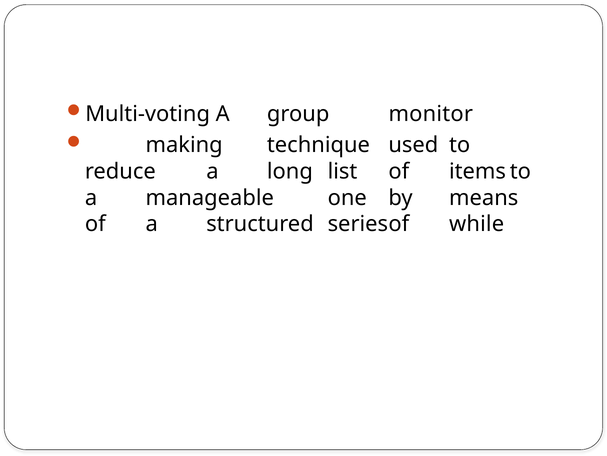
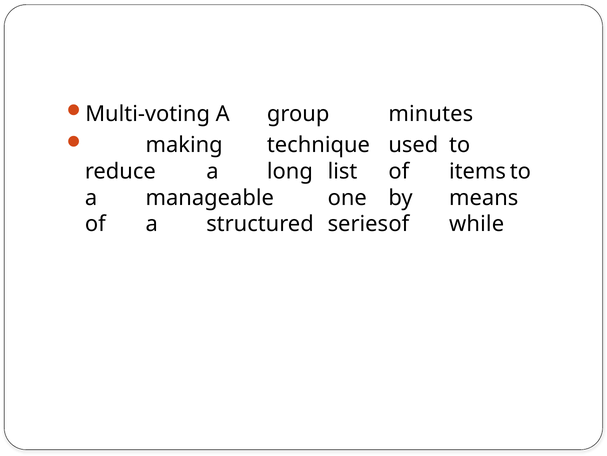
monitor: monitor -> minutes
